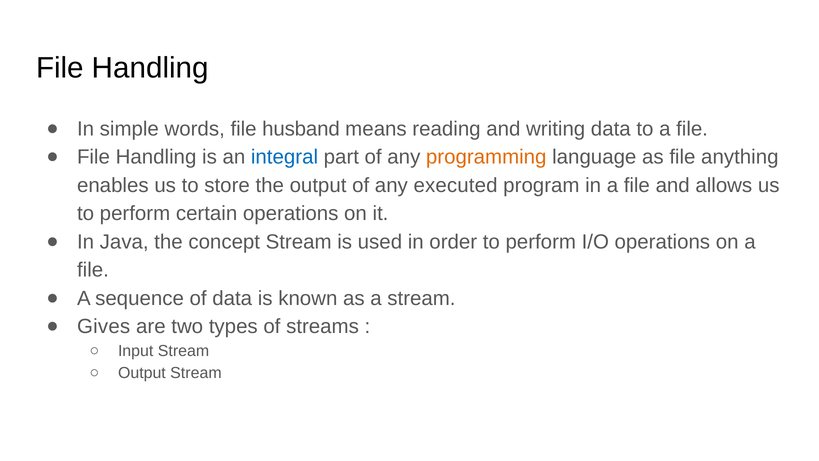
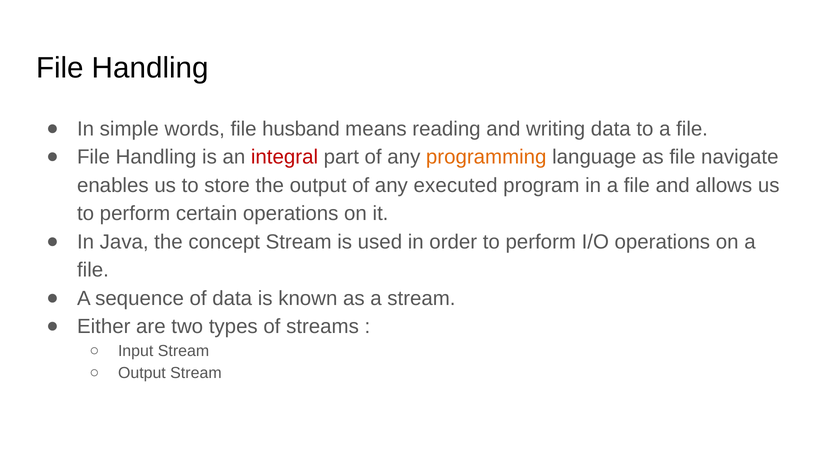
integral colour: blue -> red
anything: anything -> navigate
Gives: Gives -> Either
